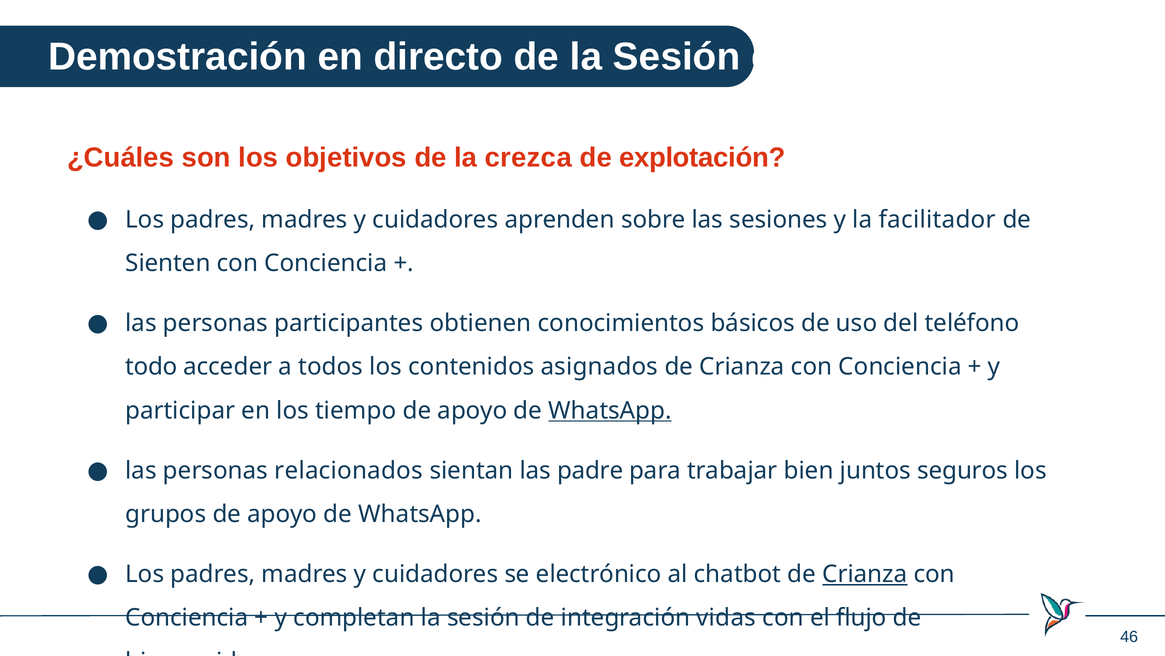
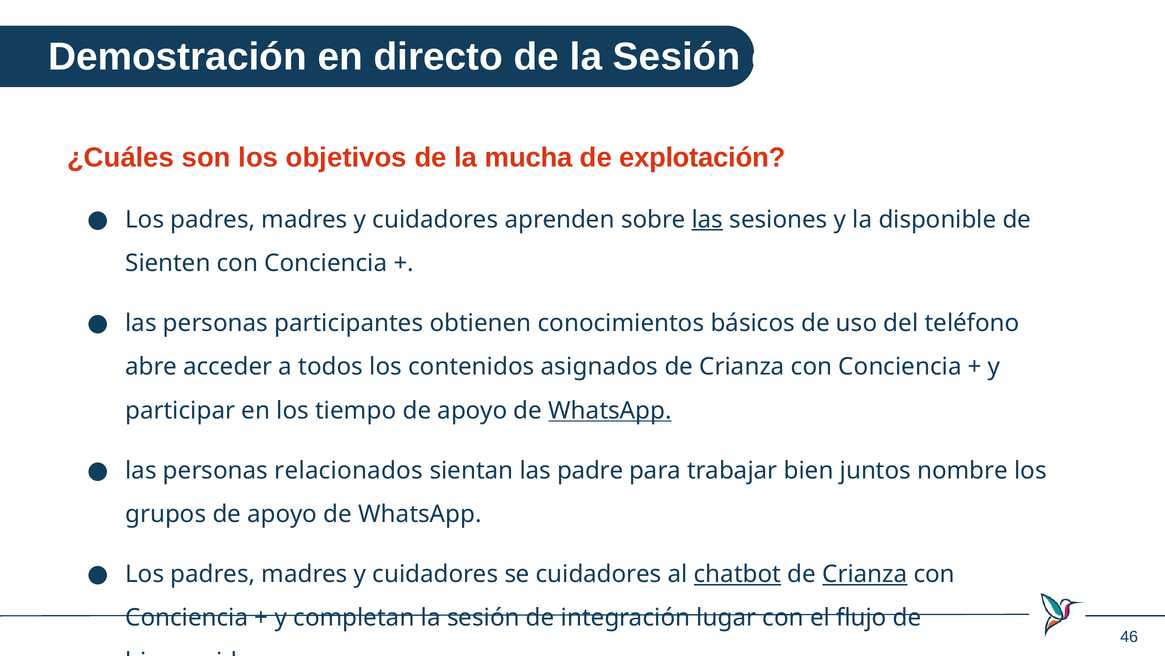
crezca: crezca -> mucha
las at (707, 219) underline: none -> present
facilitador: facilitador -> disponible
todo: todo -> abre
seguros: seguros -> nombre
se electrónico: electrónico -> cuidadores
chatbot underline: none -> present
vidas: vidas -> lugar
